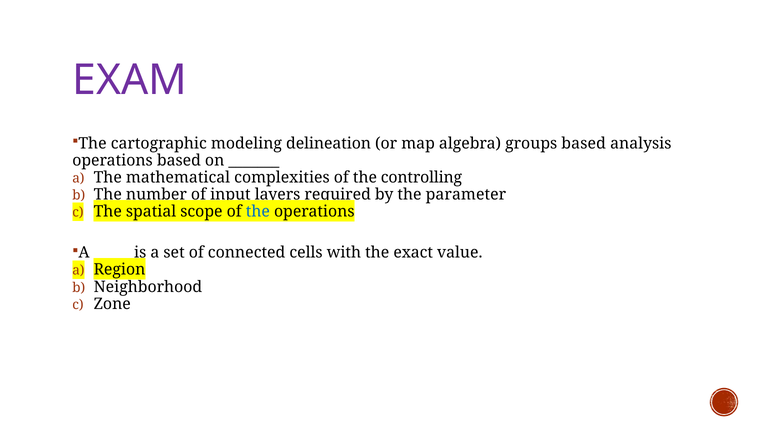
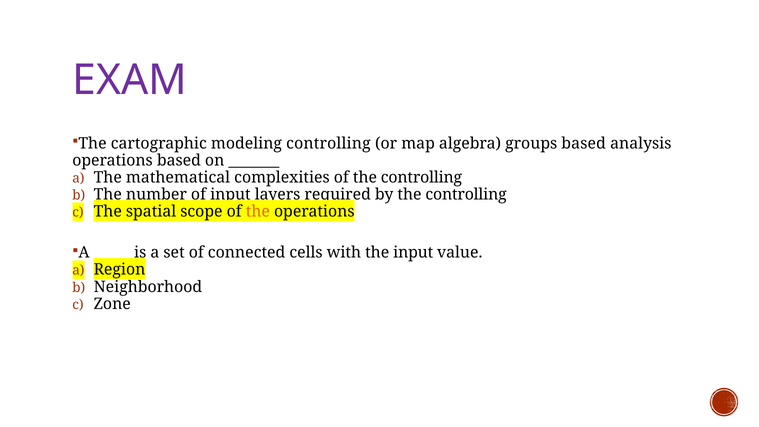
modeling delineation: delineation -> controlling
by the parameter: parameter -> controlling
the at (258, 212) colour: blue -> orange
the exact: exact -> input
